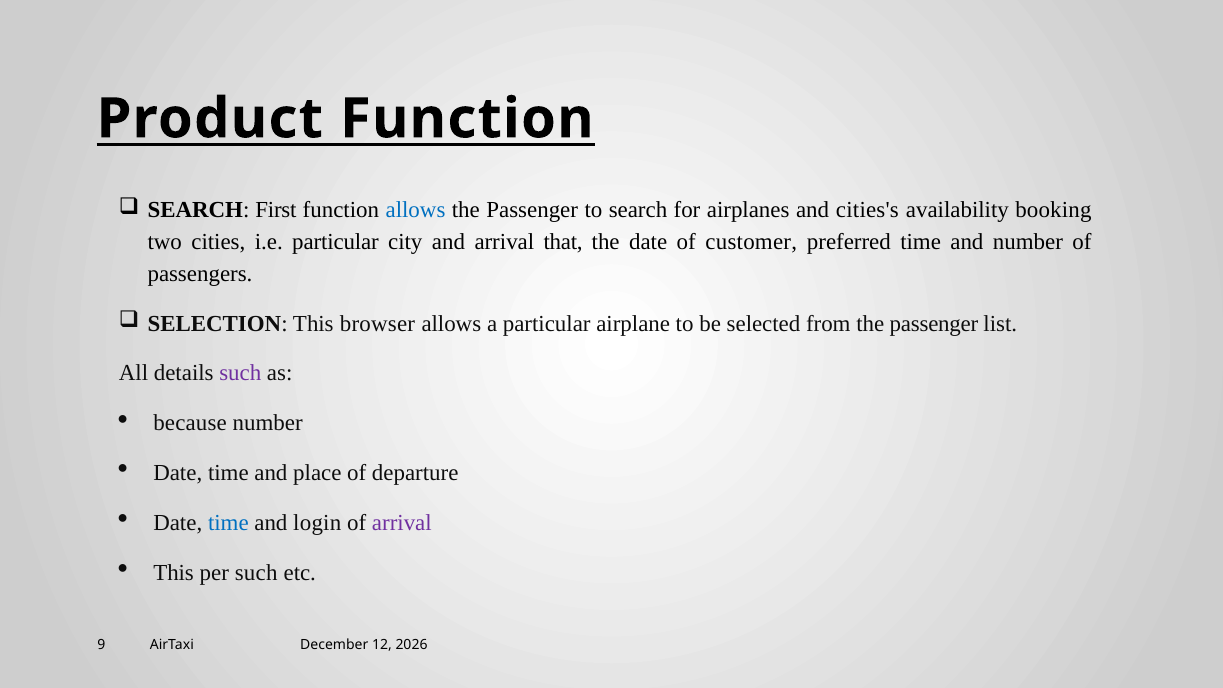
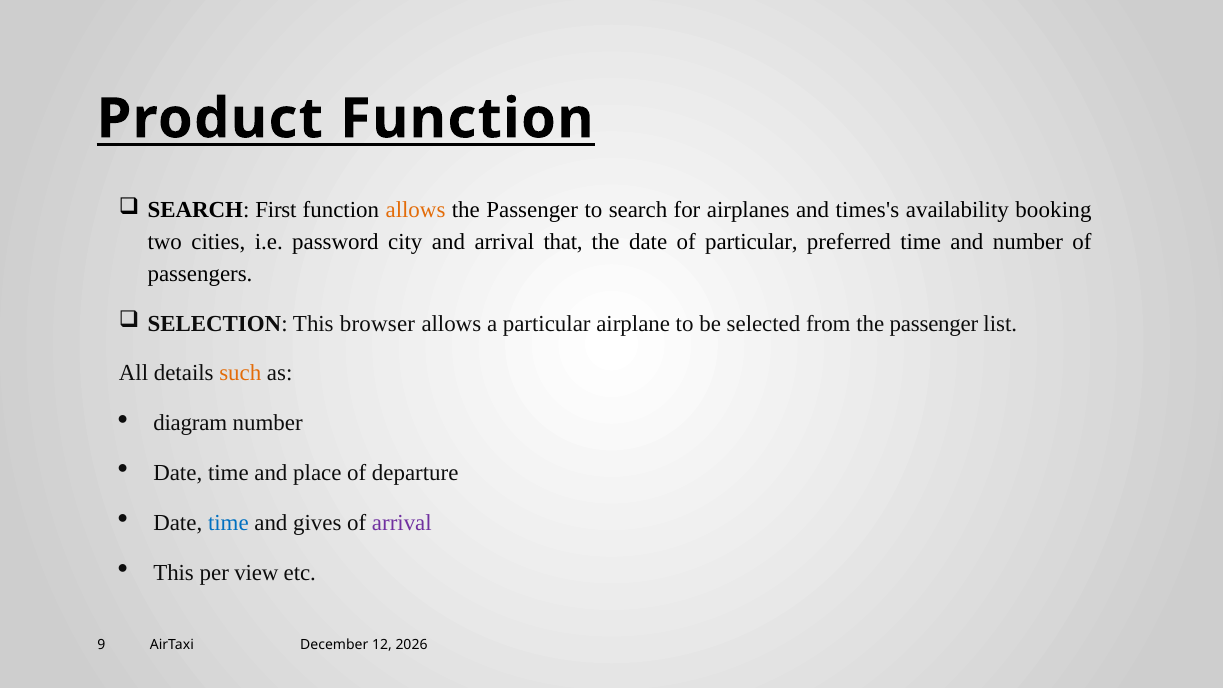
allows at (416, 210) colour: blue -> orange
cities's: cities's -> times's
i.e particular: particular -> password
of customer: customer -> particular
such at (240, 373) colour: purple -> orange
because: because -> diagram
login: login -> gives
per such: such -> view
